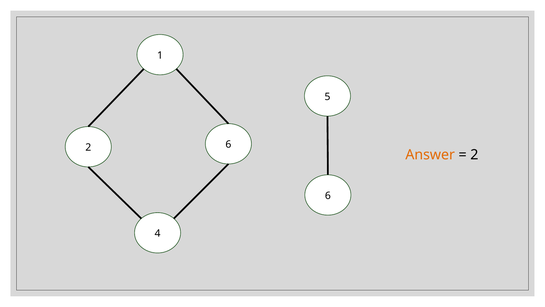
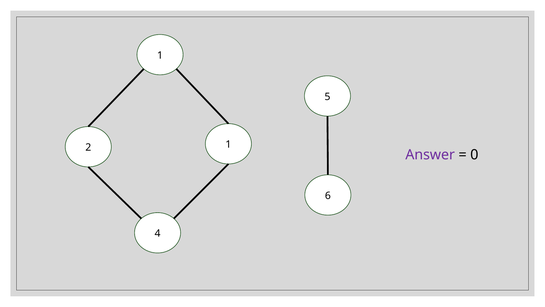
2 6: 6 -> 1
Answer colour: orange -> purple
2 at (474, 154): 2 -> 0
